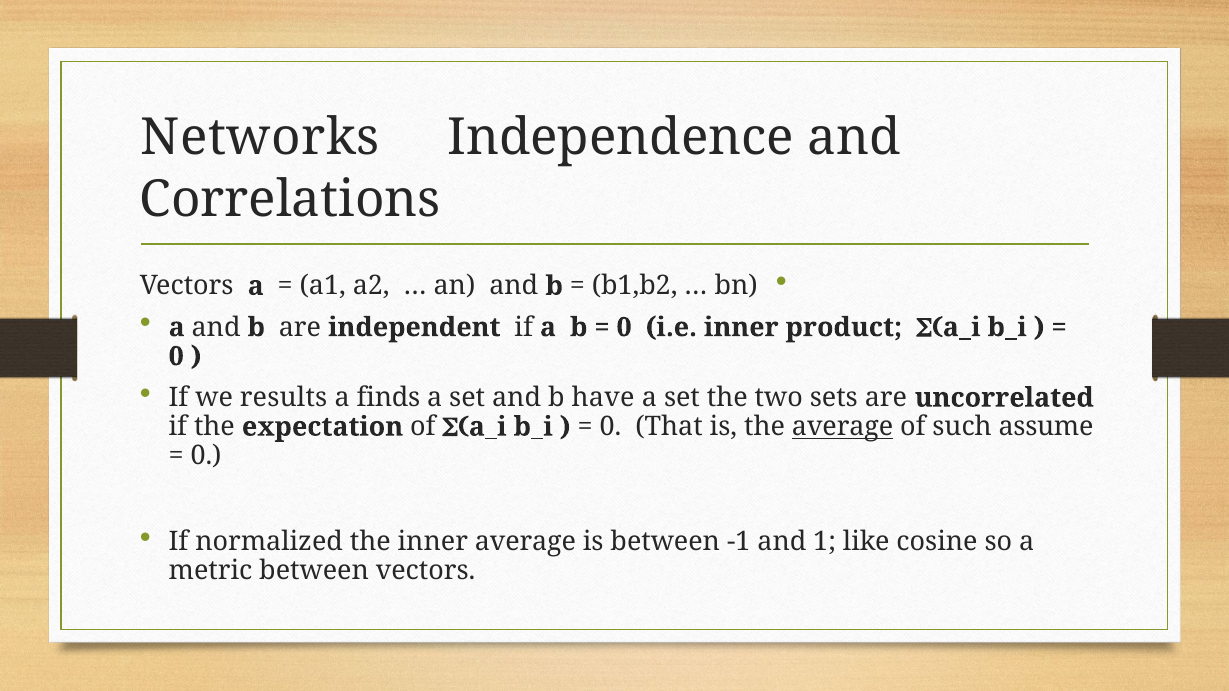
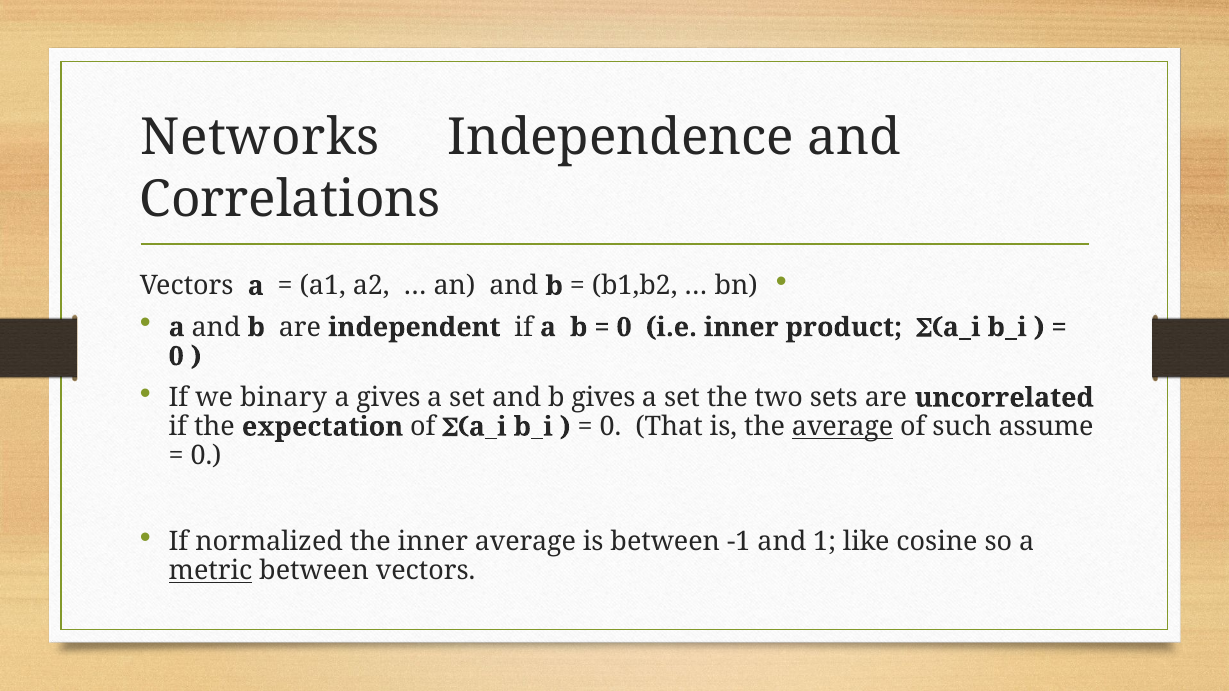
results: results -> binary
a finds: finds -> gives
b have: have -> gives
metric underline: none -> present
